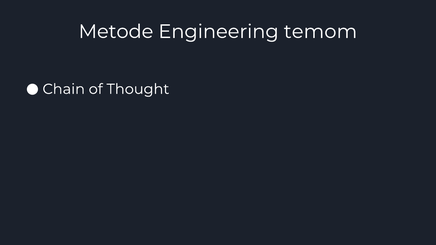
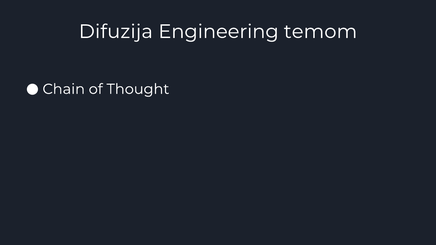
Metode: Metode -> Difuzija
